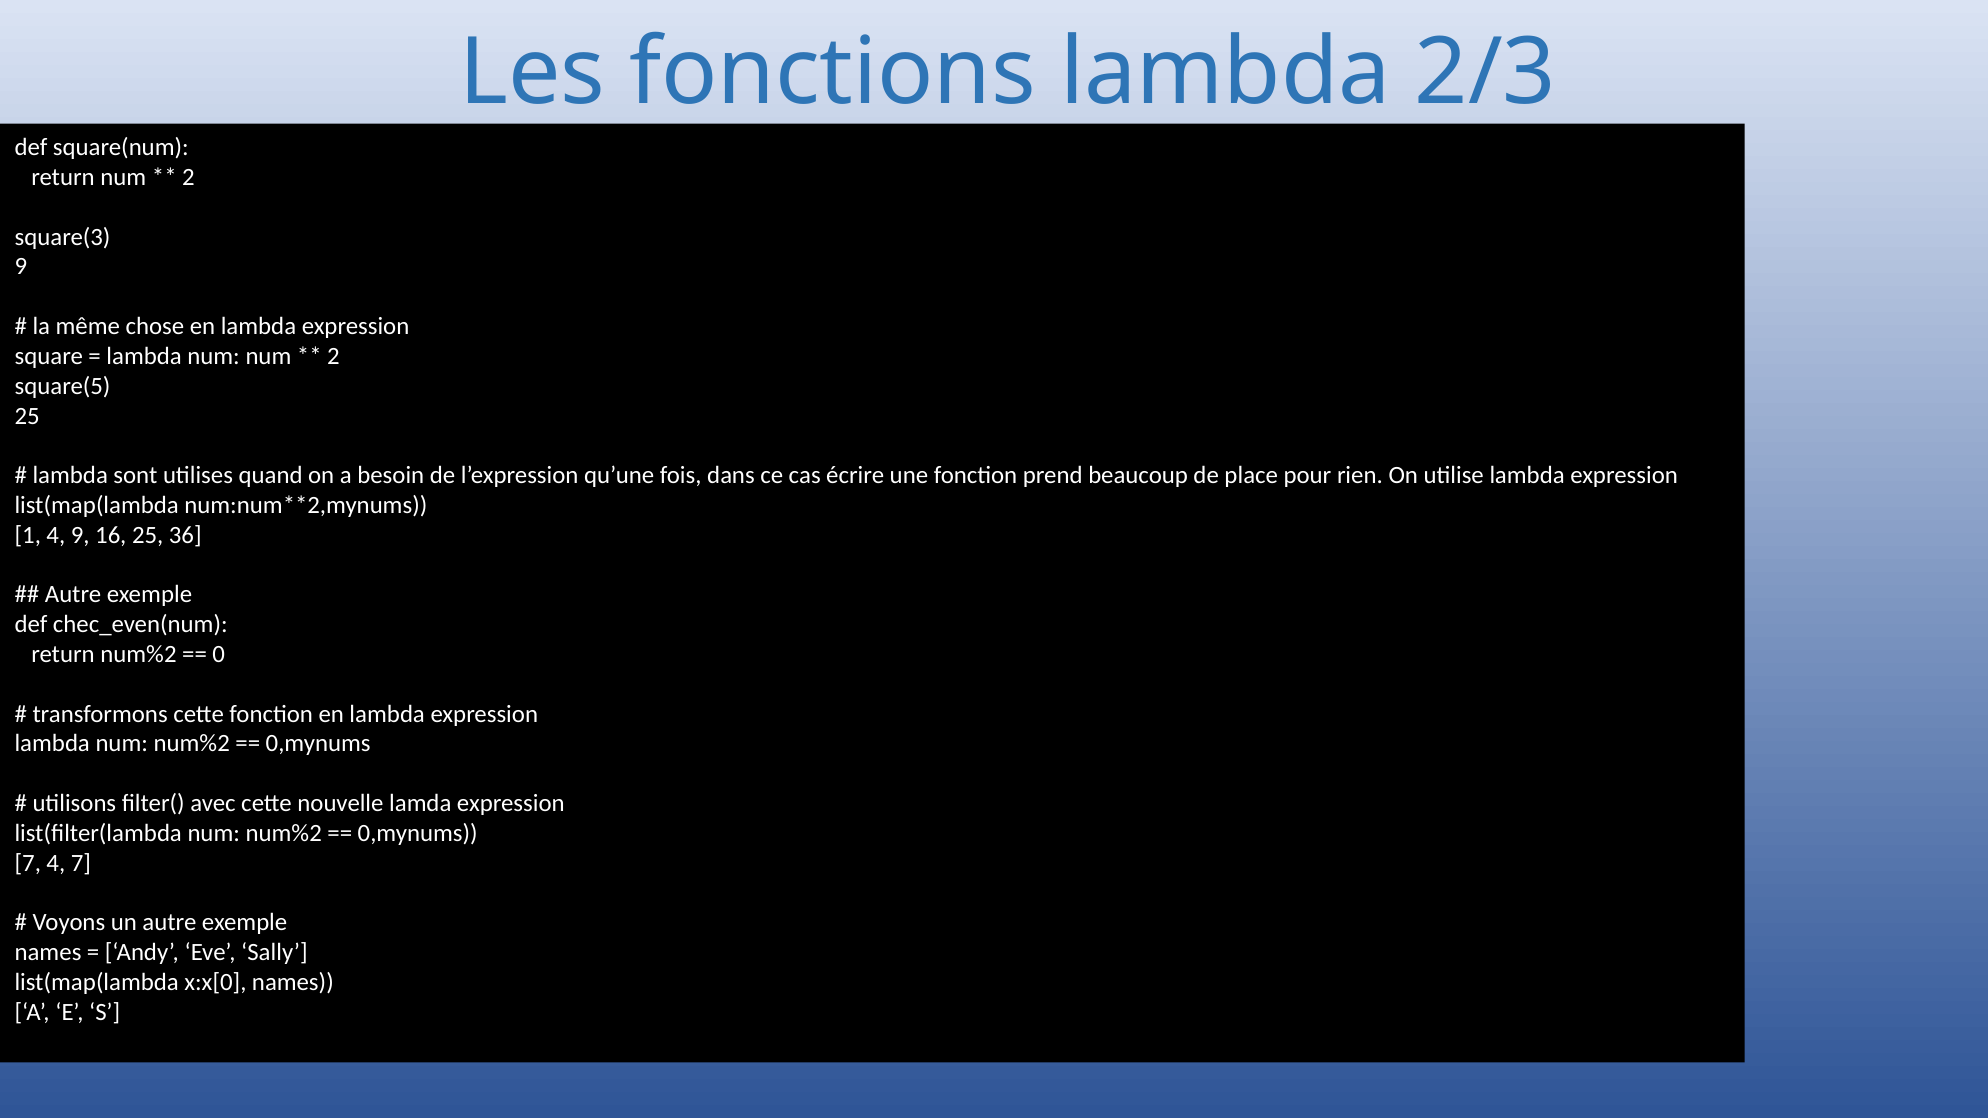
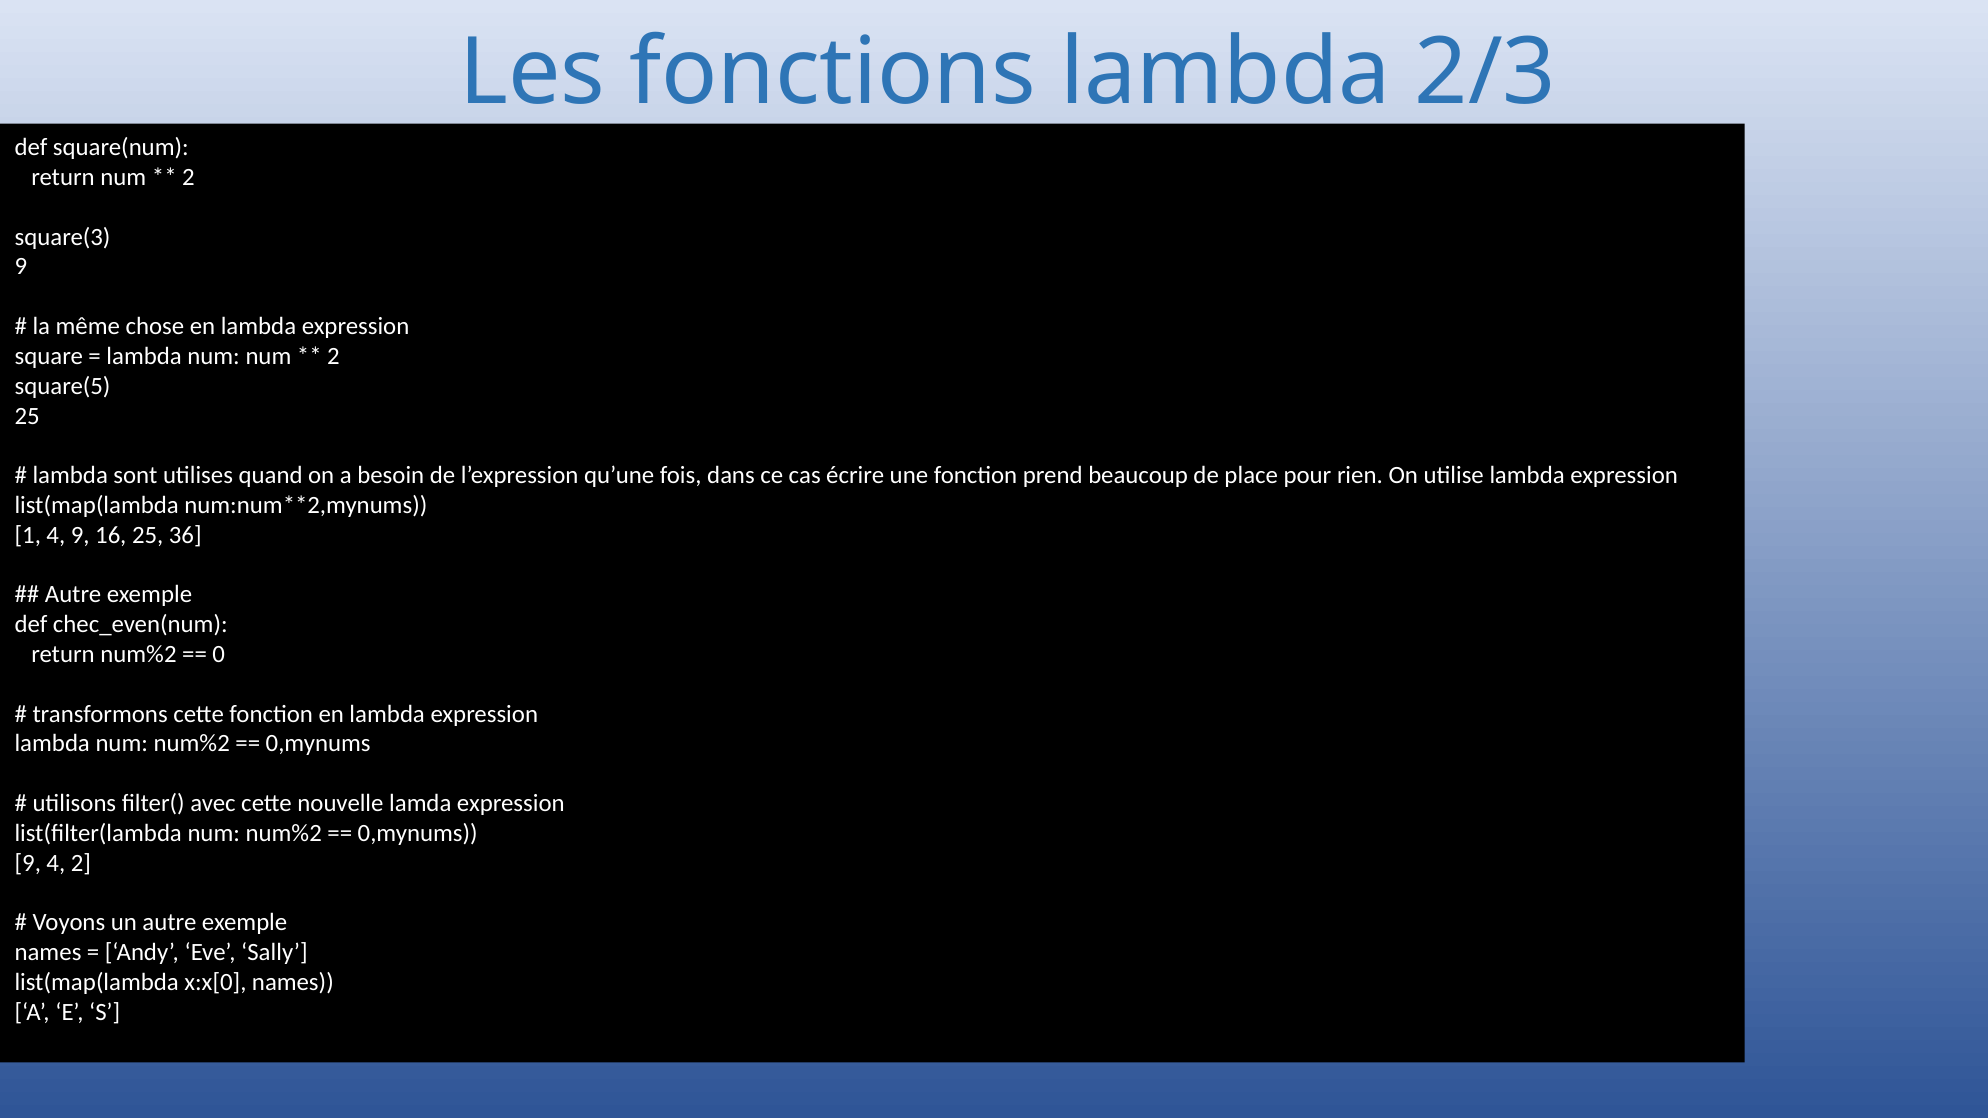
7 at (28, 863): 7 -> 9
4 7: 7 -> 2
